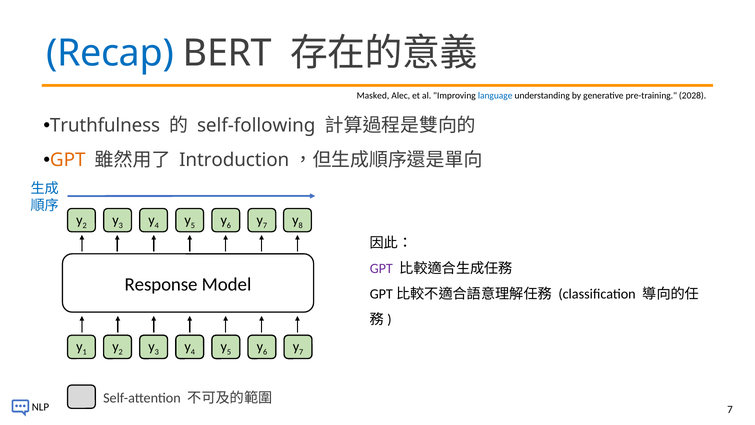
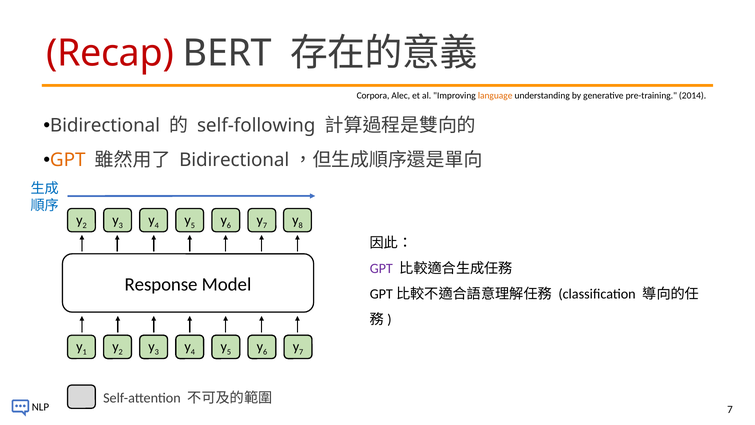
Recap colour: blue -> red
Masked: Masked -> Corpora
language colour: blue -> orange
2028: 2028 -> 2014
Truthfulness at (105, 126): Truthfulness -> Bidirectional
Introduction at (234, 160): Introduction -> Bidirectional
